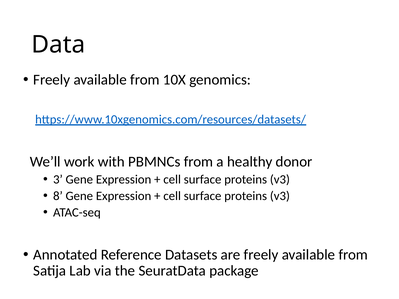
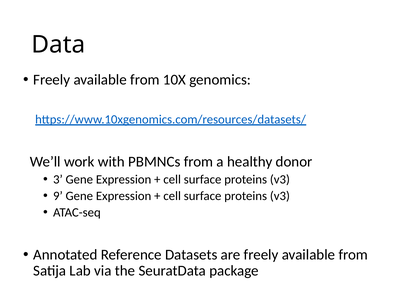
8: 8 -> 9
